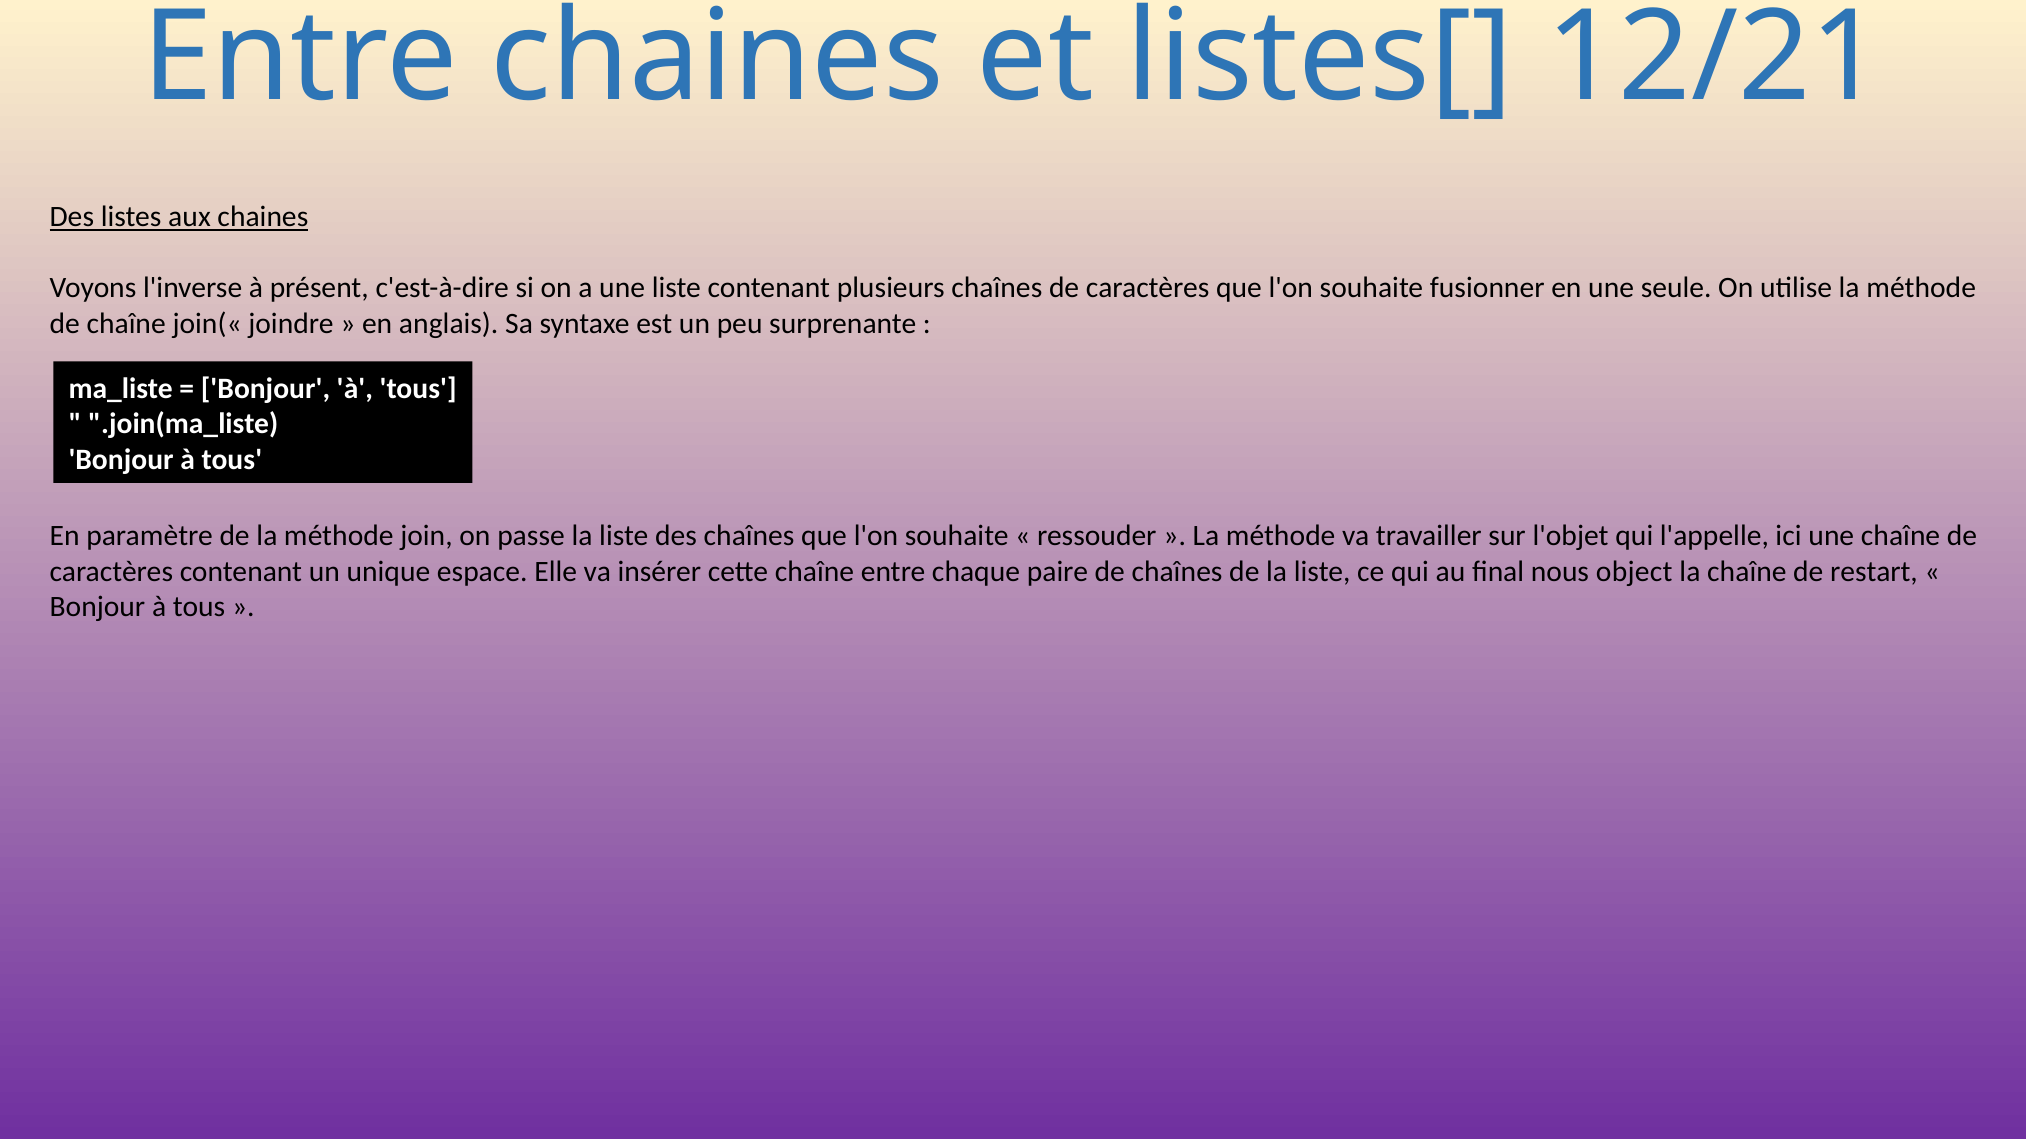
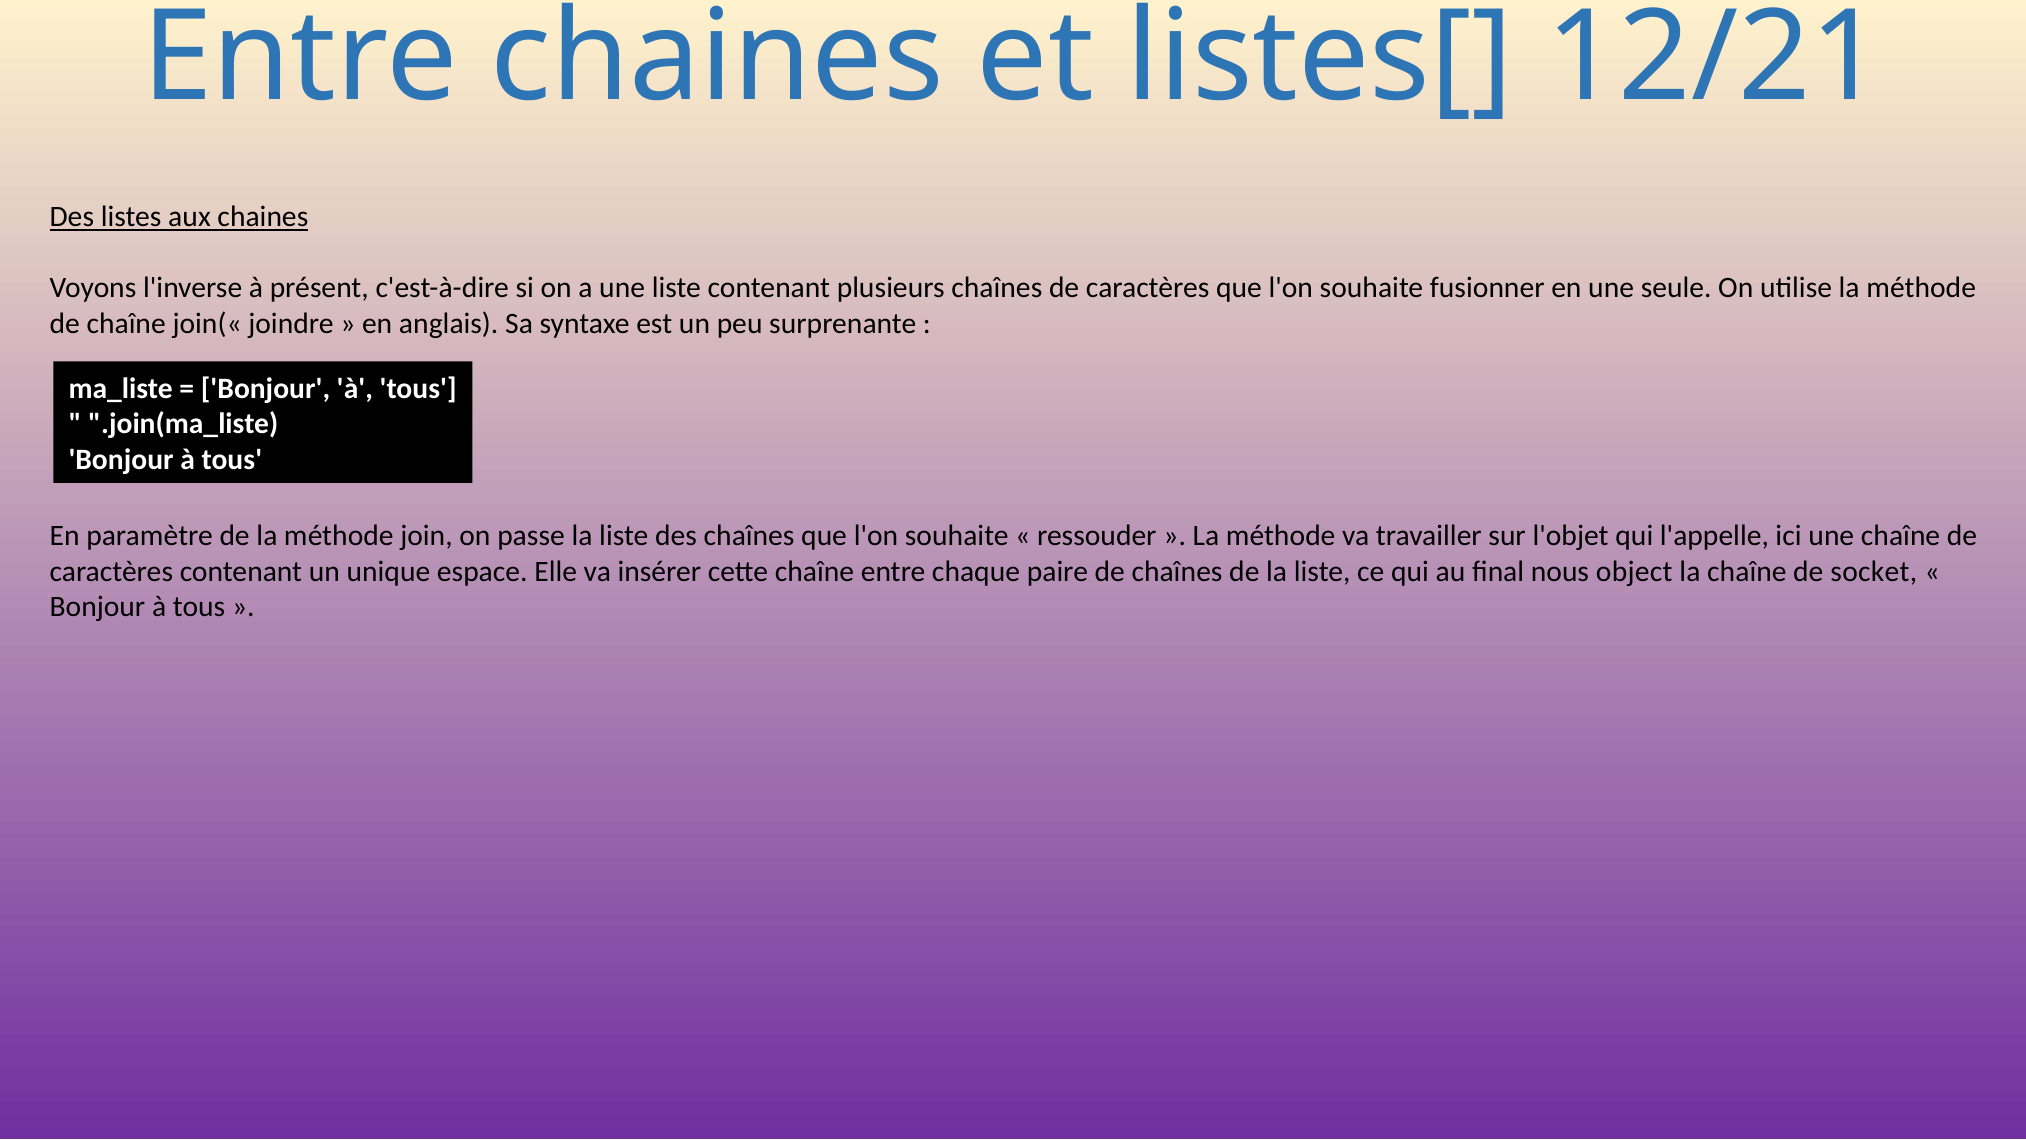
restart: restart -> socket
